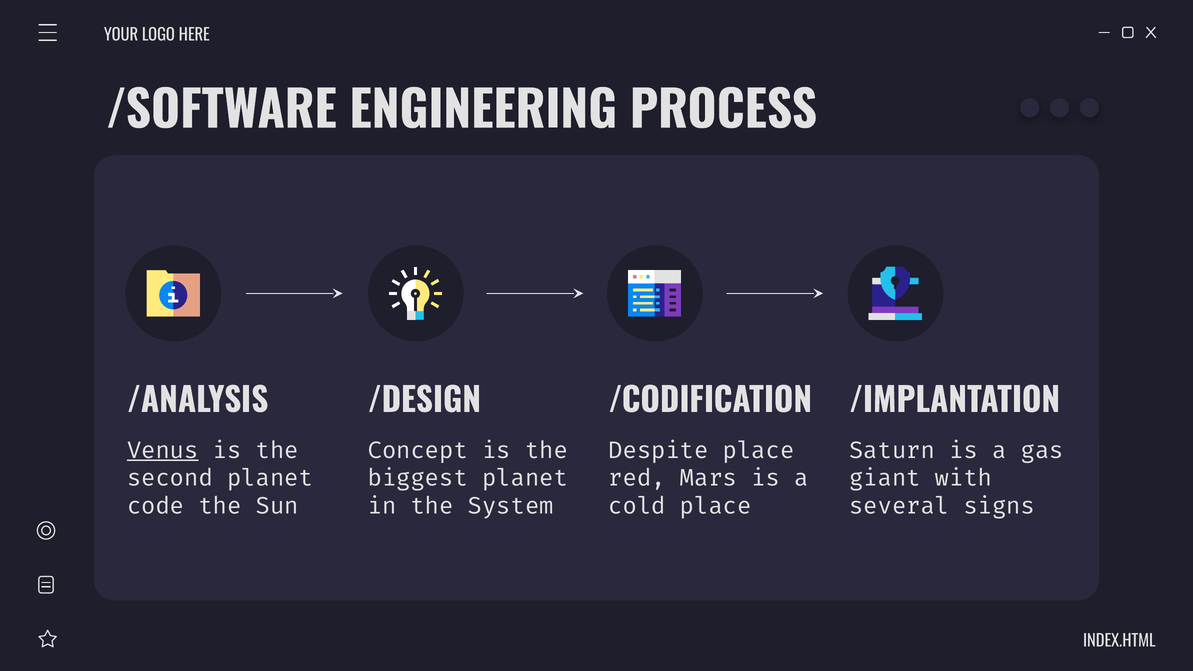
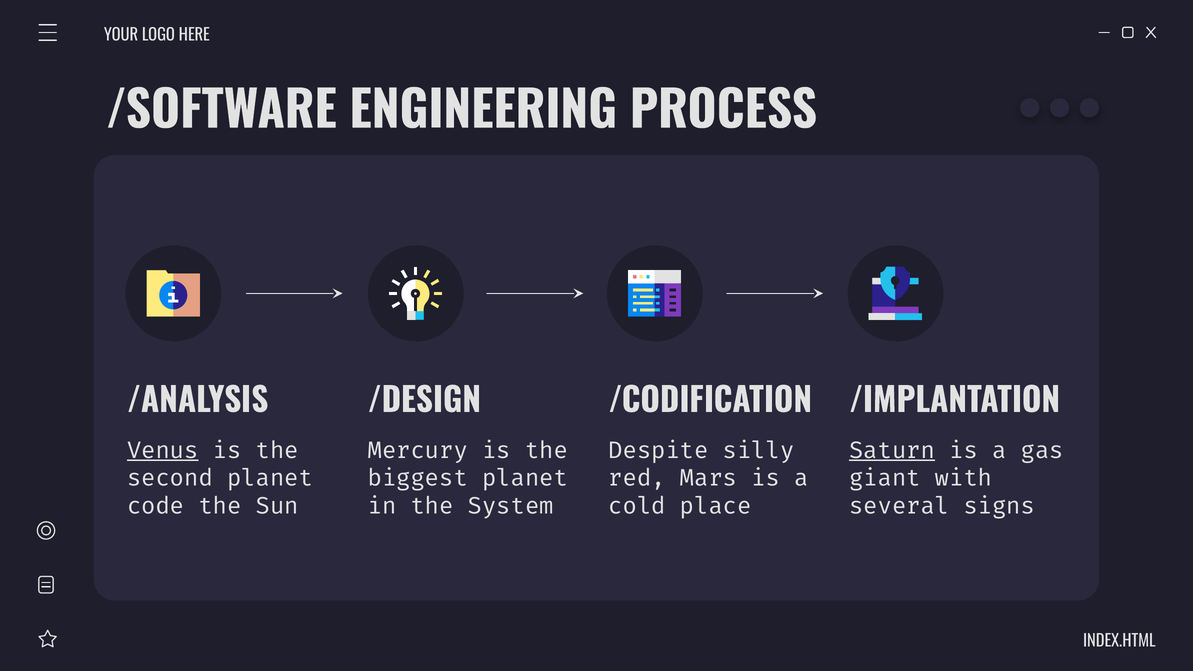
Concept: Concept -> Mercury
Despite place: place -> silly
Saturn underline: none -> present
